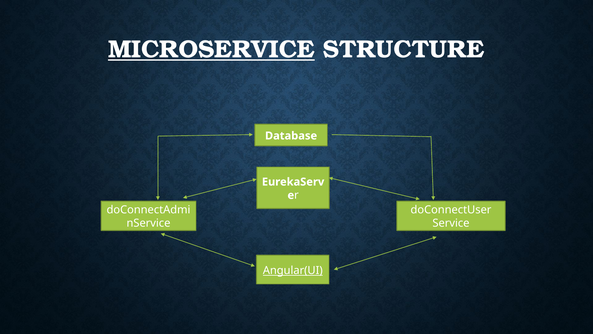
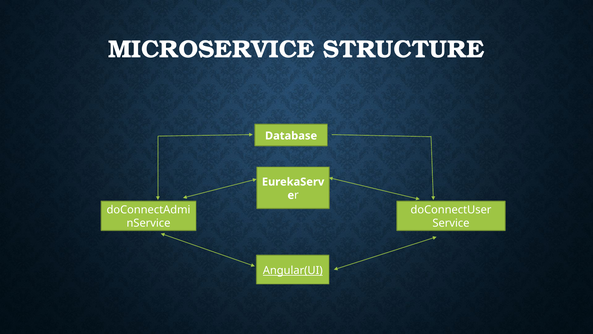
MICROSERVICE underline: present -> none
